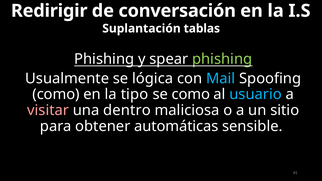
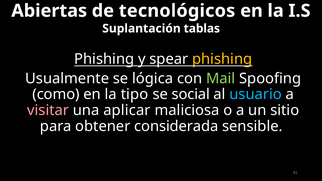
Redirigir: Redirigir -> Abiertas
conversación: conversación -> tecnológicos
phishing at (222, 59) colour: light green -> yellow
Mail colour: light blue -> light green
se como: como -> social
dentro: dentro -> aplicar
automáticas: automáticas -> considerada
